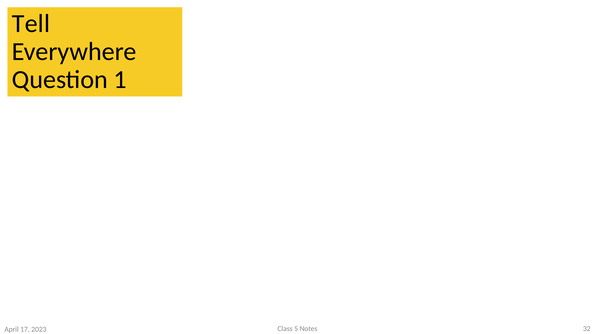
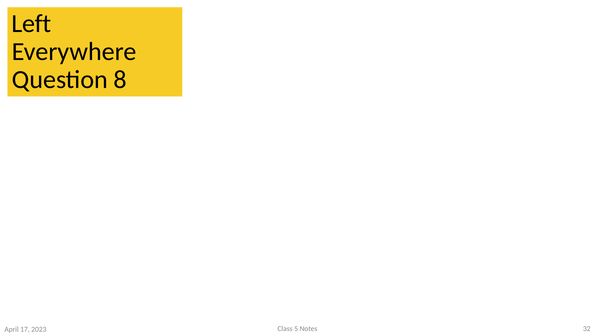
Tell: Tell -> Left
1: 1 -> 8
